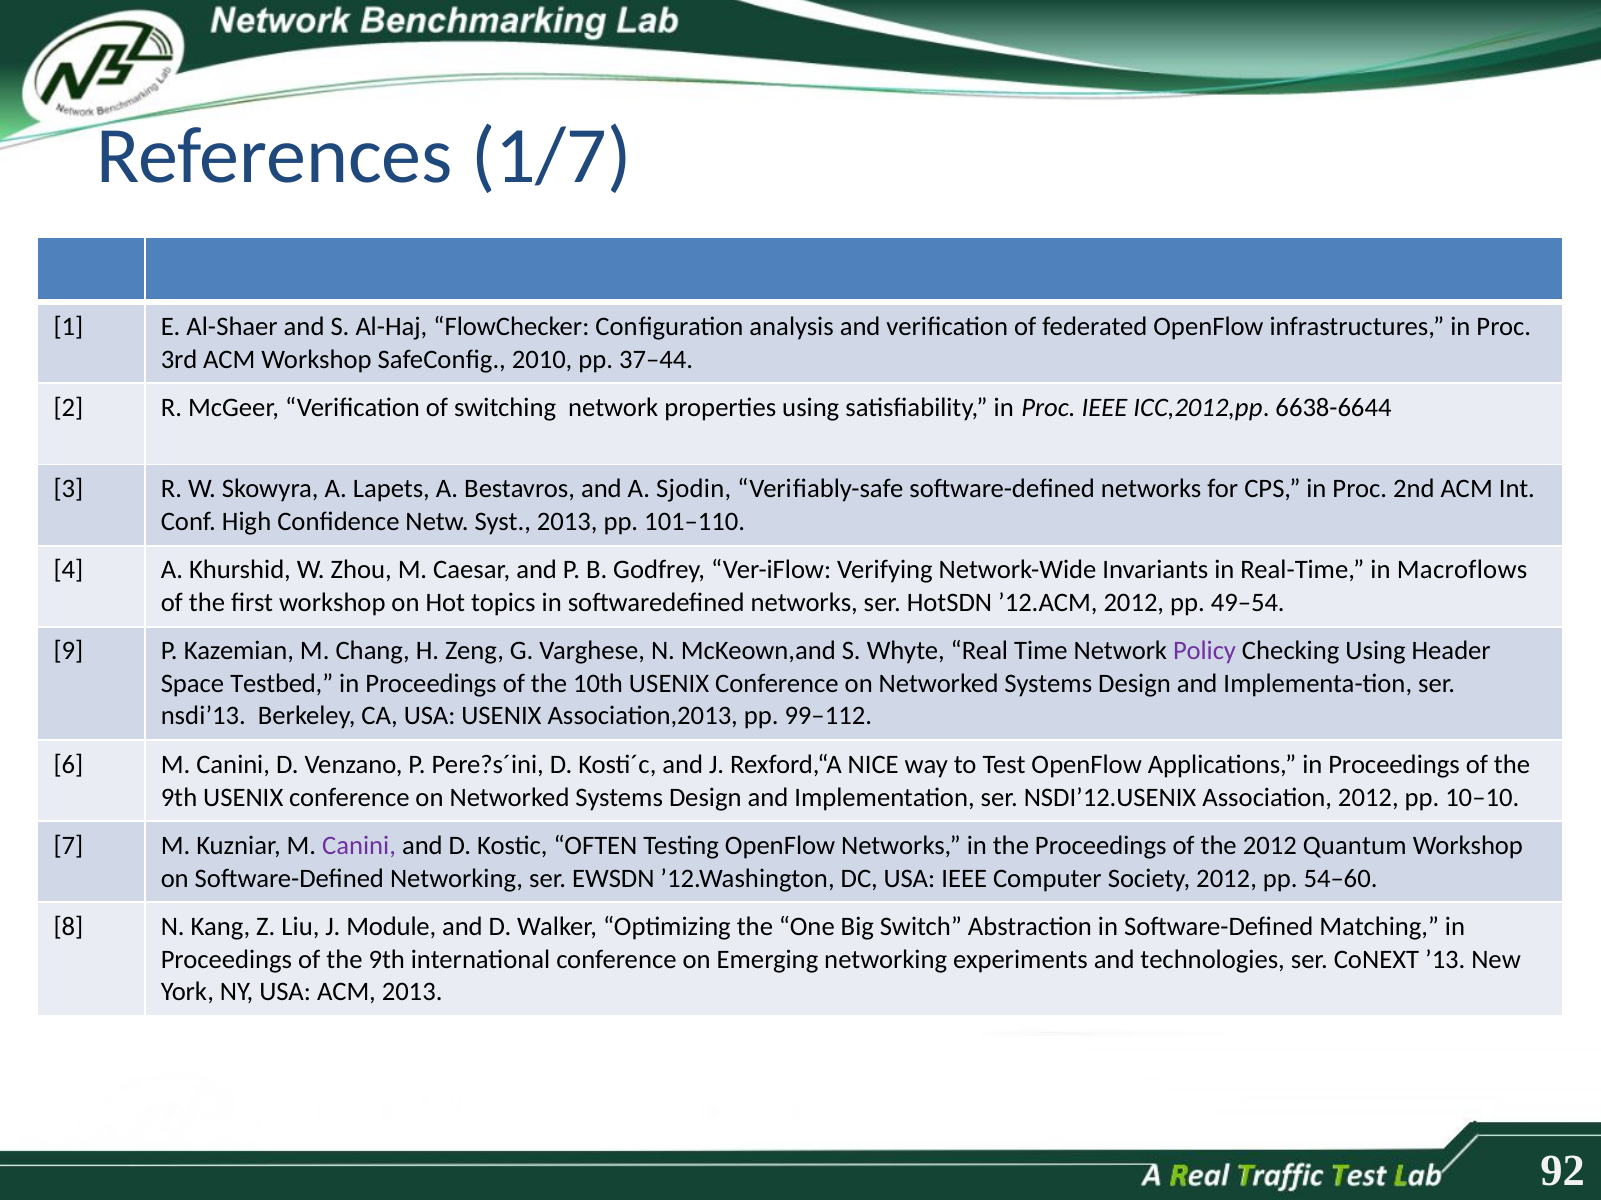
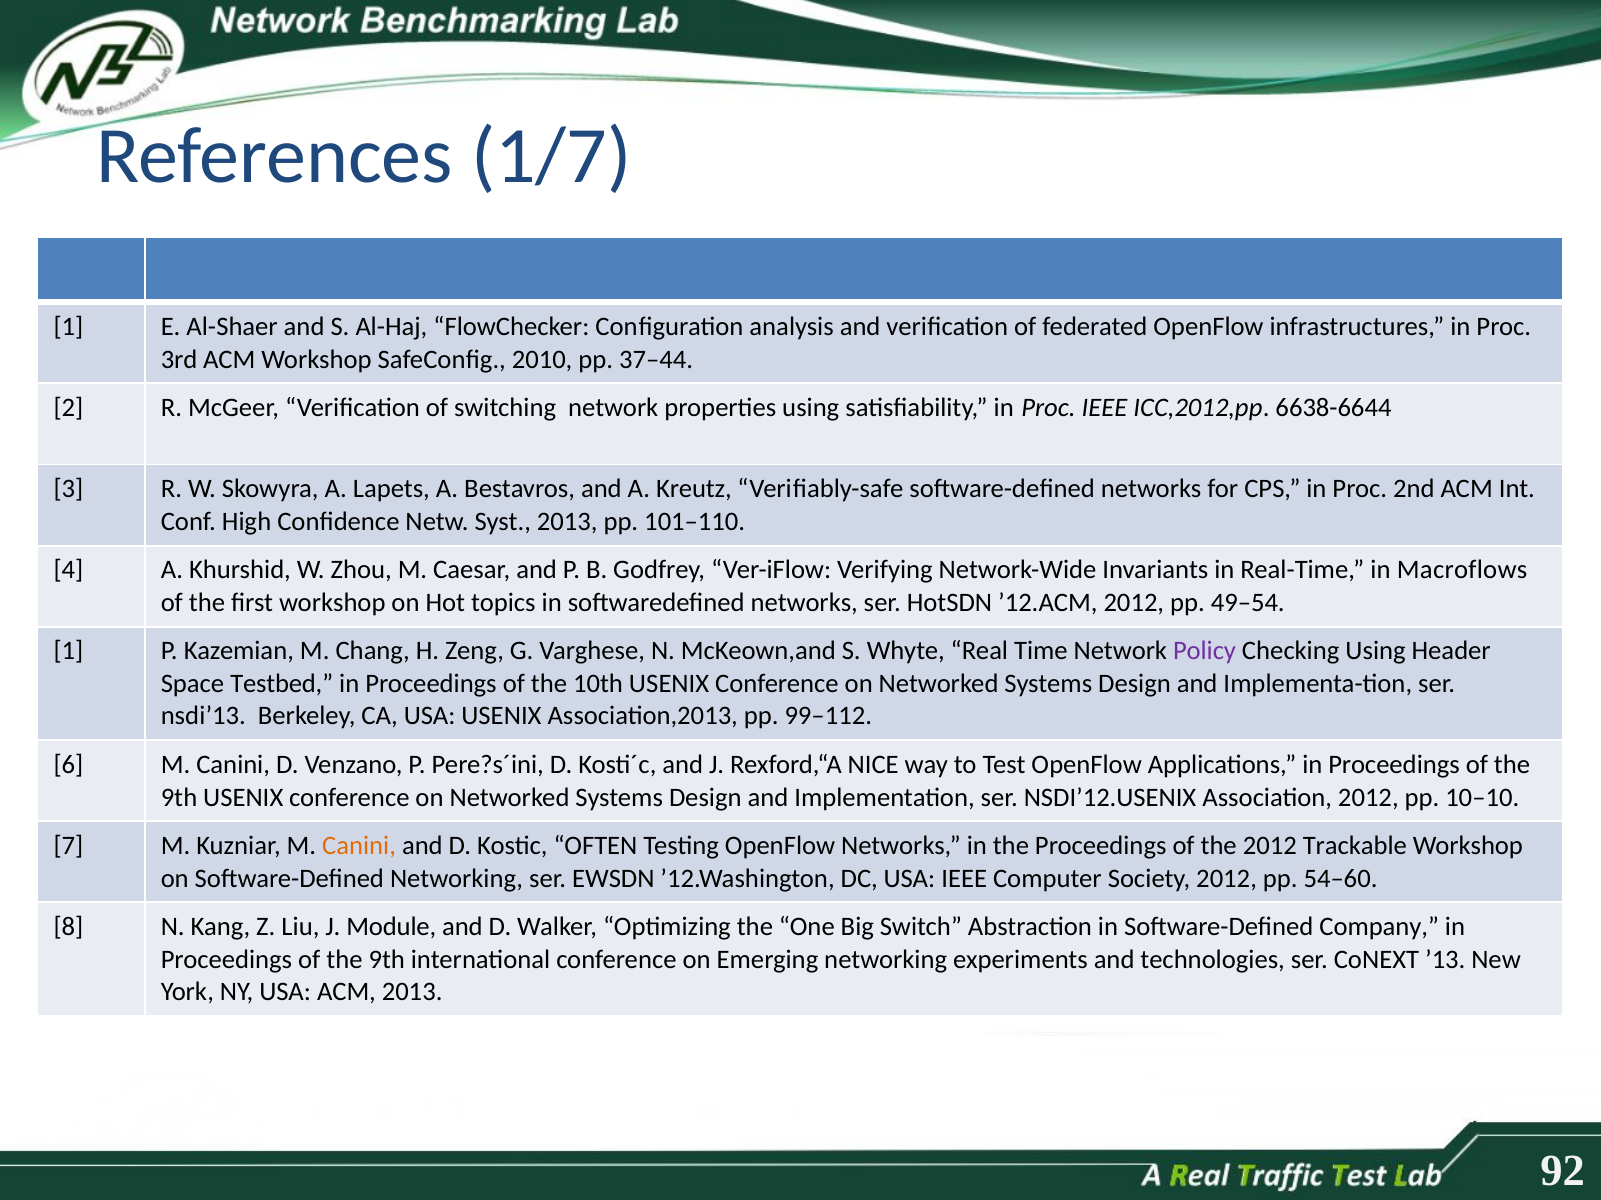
Sjodin: Sjodin -> Kreutz
9 at (68, 652): 9 -> 1
Canini at (359, 846) colour: purple -> orange
Quantum: Quantum -> Trackable
Matching: Matching -> Company
